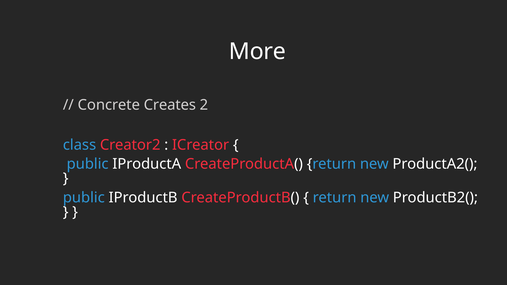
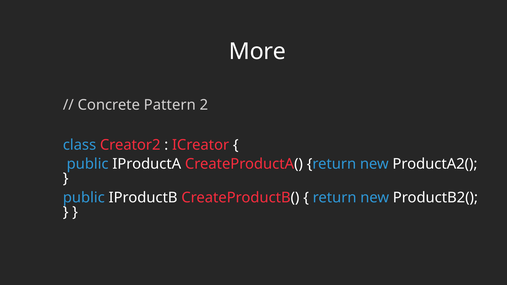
Creates: Creates -> Pattern
